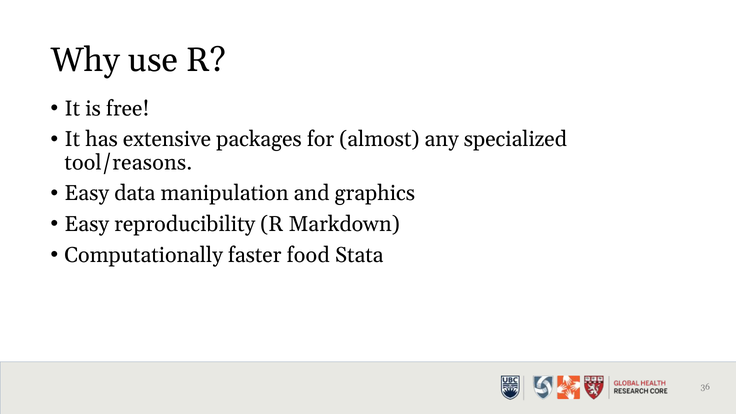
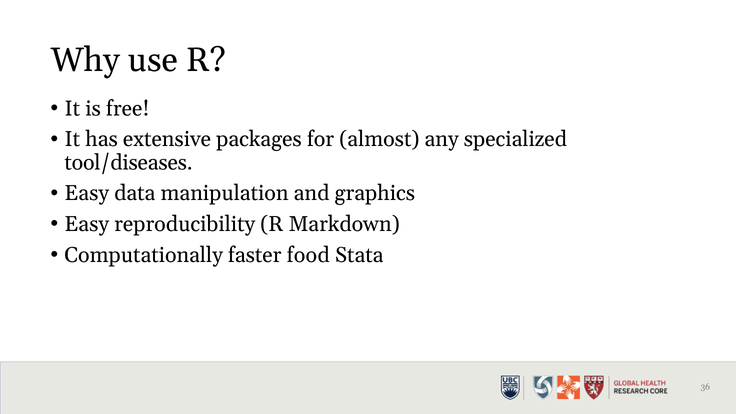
tool/reasons: tool/reasons -> tool/diseases
